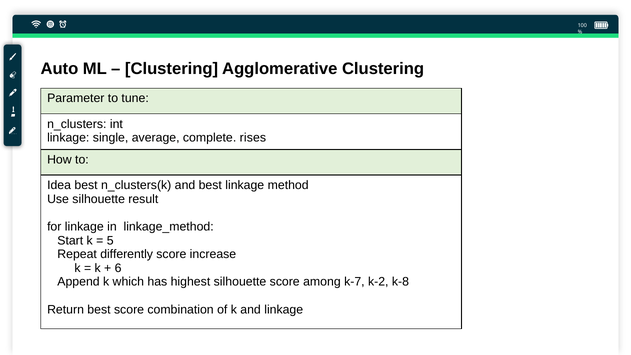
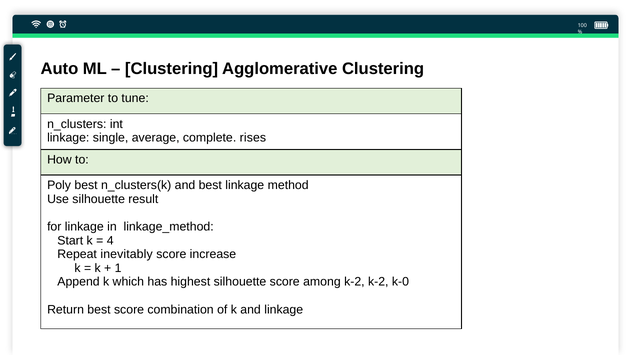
Idea: Idea -> Poly
5: 5 -> 4
differently: differently -> inevitably
6: 6 -> 1
among k-7: k-7 -> k-2
k-8: k-8 -> k-0
